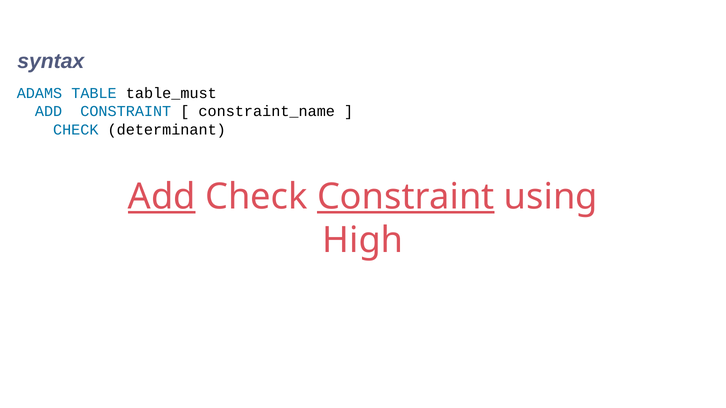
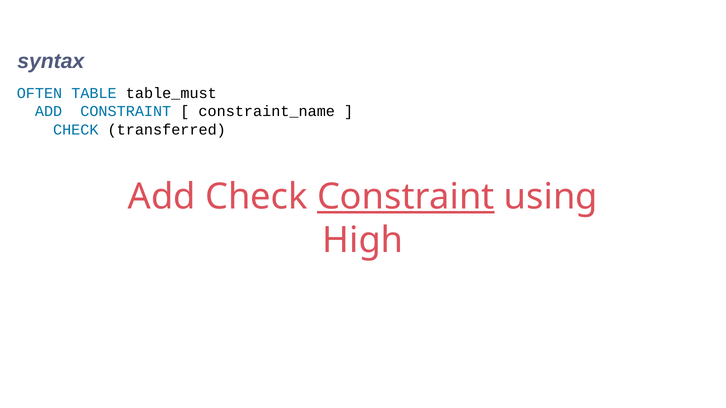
ADAMS: ADAMS -> OFTEN
determinant: determinant -> transferred
Add at (162, 197) underline: present -> none
